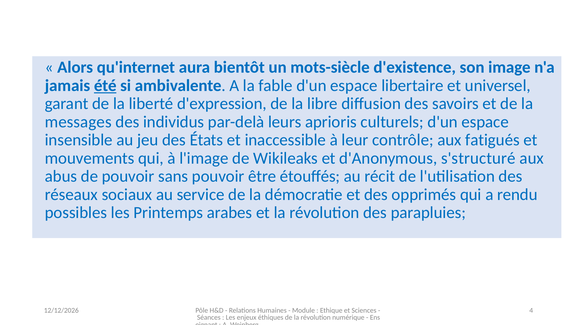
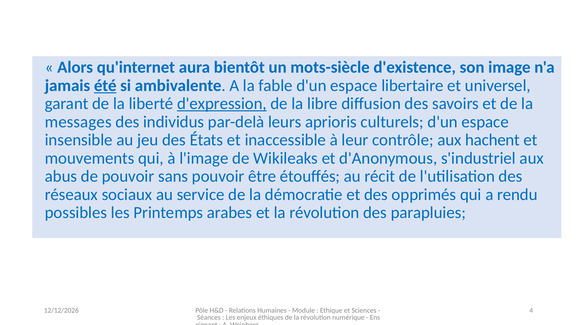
d'expression underline: none -> present
fatigués: fatigués -> hachent
s'structuré: s'structuré -> s'industriel
